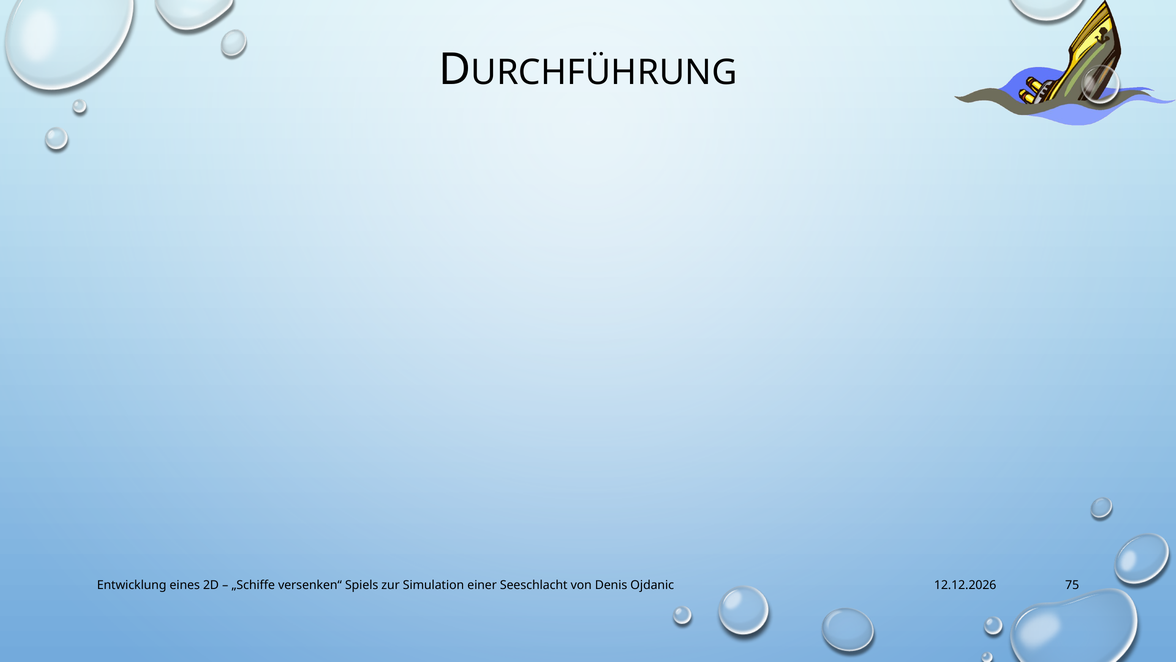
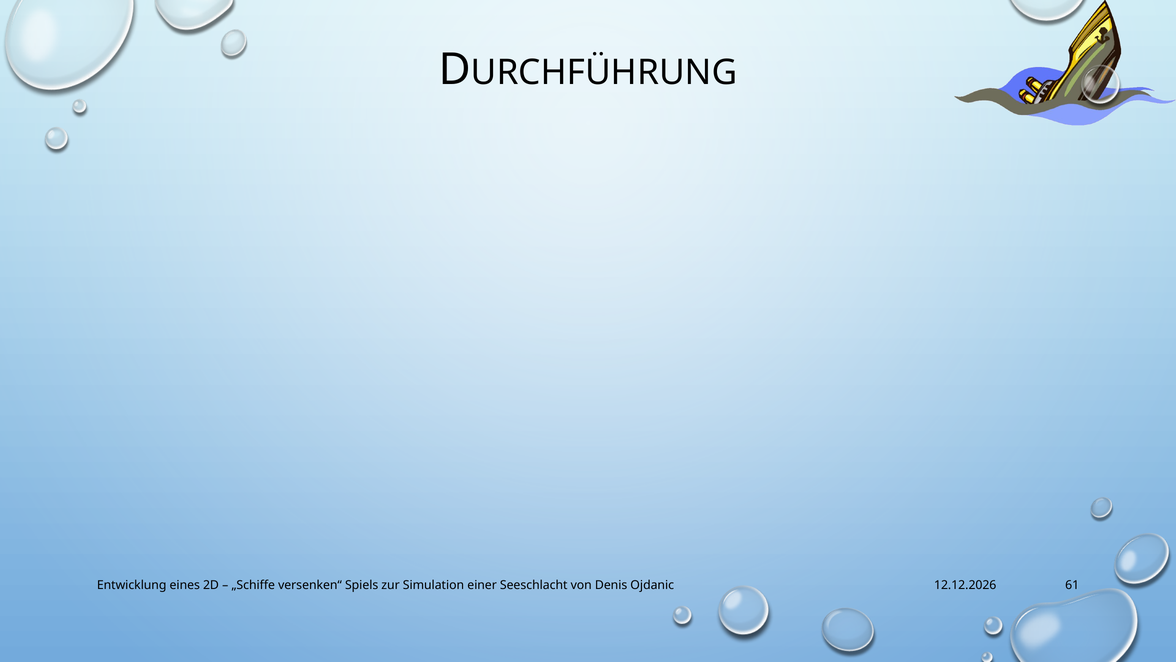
75: 75 -> 61
